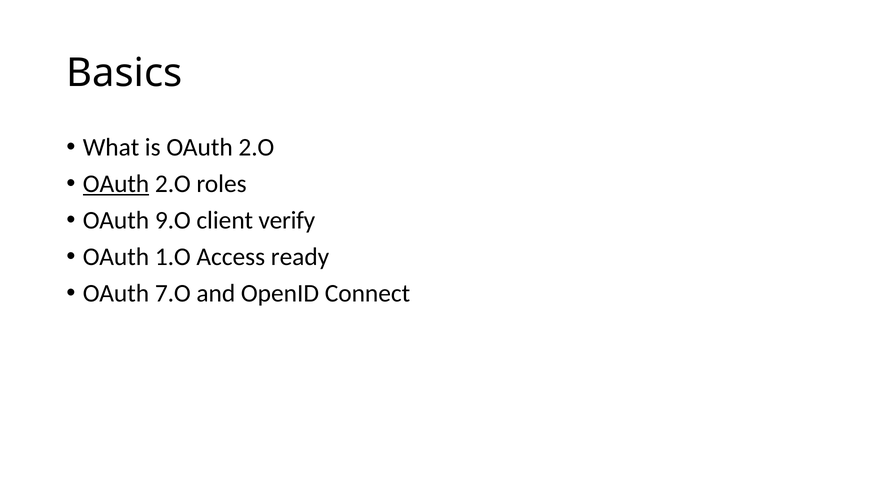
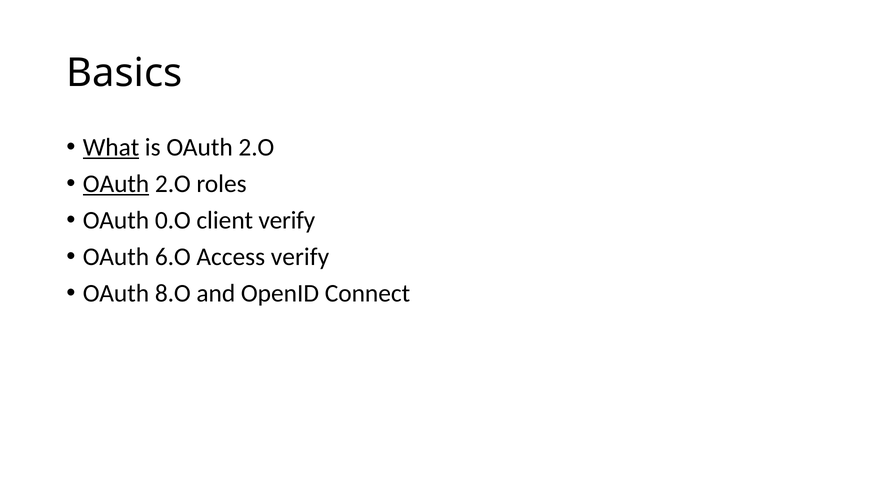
What underline: none -> present
9.O: 9.O -> 0.O
1.O: 1.O -> 6.O
Access ready: ready -> verify
7.O: 7.O -> 8.O
